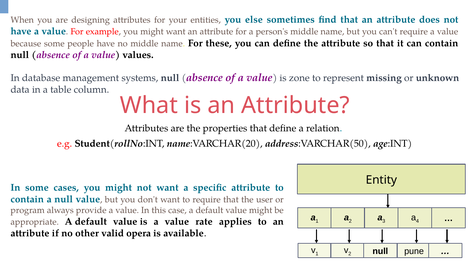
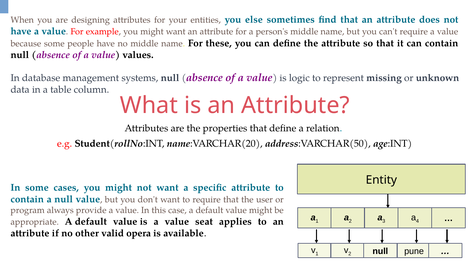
zone: zone -> logic
rate: rate -> seat
